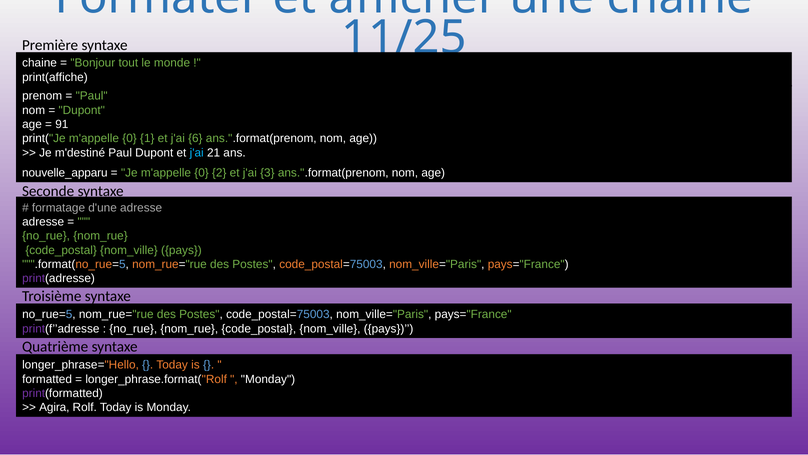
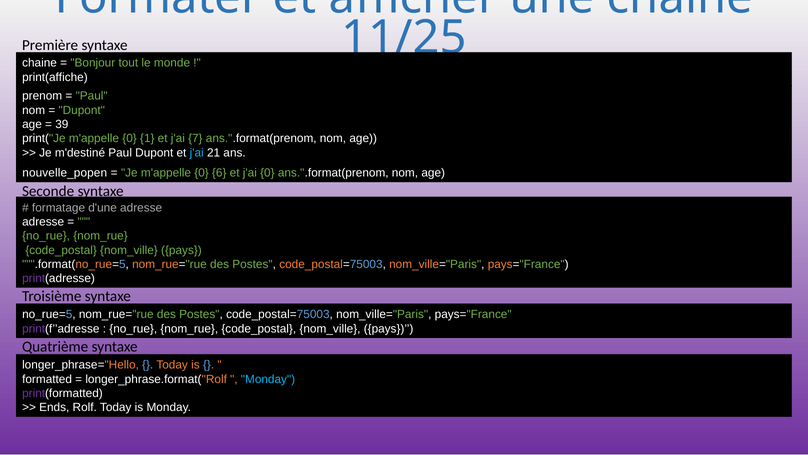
91: 91 -> 39
6: 6 -> 7
nouvelle_apparu: nouvelle_apparu -> nouvelle_popen
2: 2 -> 6
j'ai 3: 3 -> 0
Monday at (268, 379) colour: white -> light blue
Agira: Agira -> Ends
